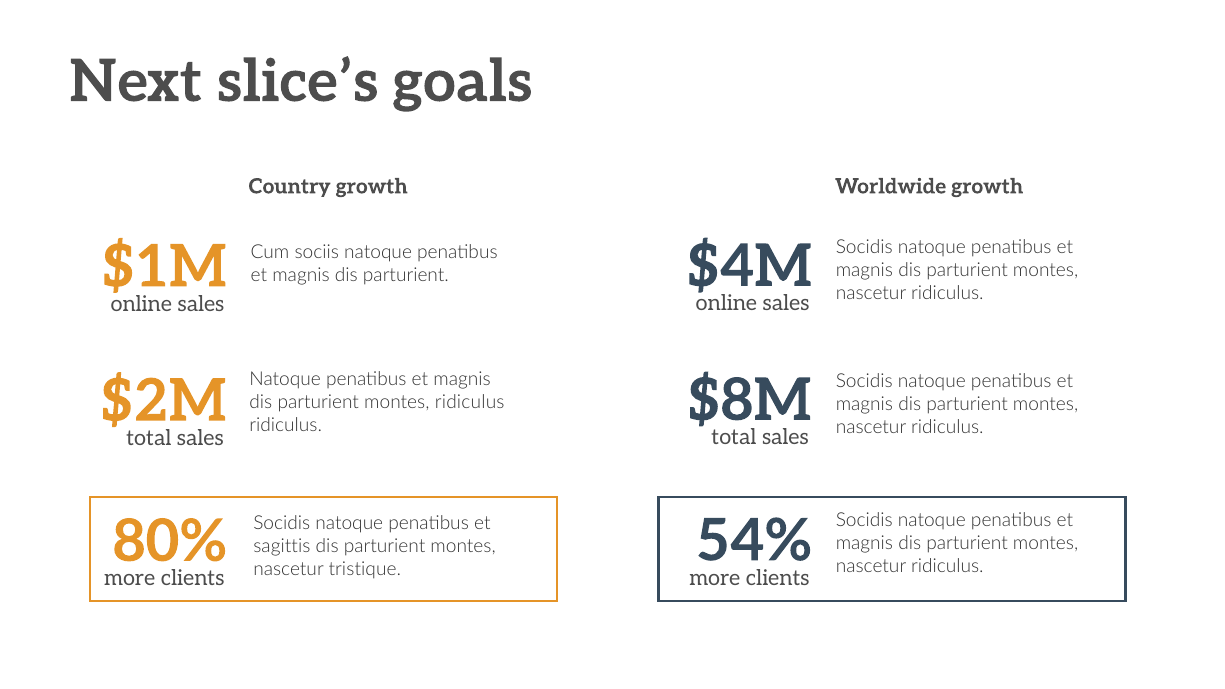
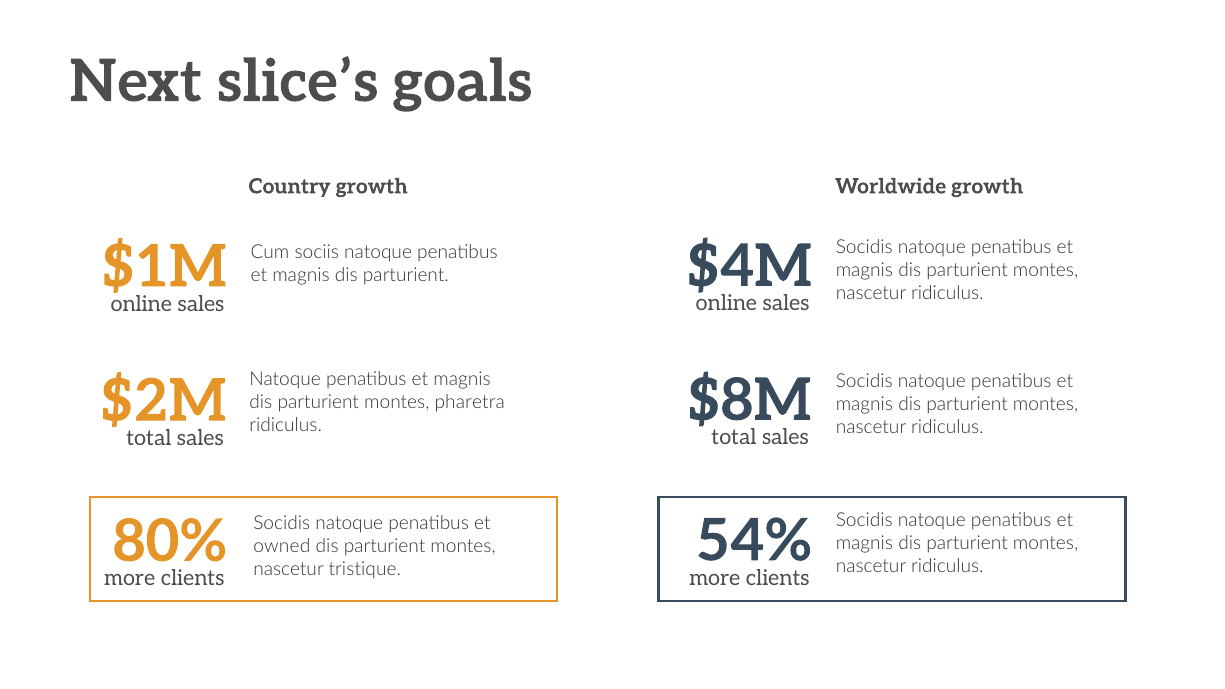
montes ridiculus: ridiculus -> pharetra
sagittis: sagittis -> owned
